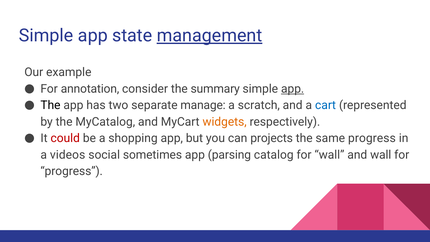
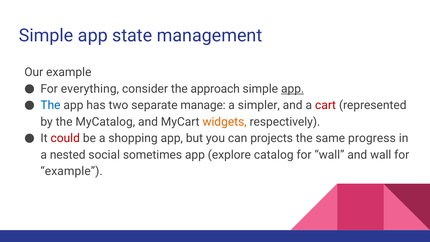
management underline: present -> none
annotation: annotation -> everything
summary: summary -> approach
The at (50, 105) colour: black -> blue
scratch: scratch -> simpler
cart colour: blue -> red
videos: videos -> nested
parsing: parsing -> explore
progress at (72, 171): progress -> example
